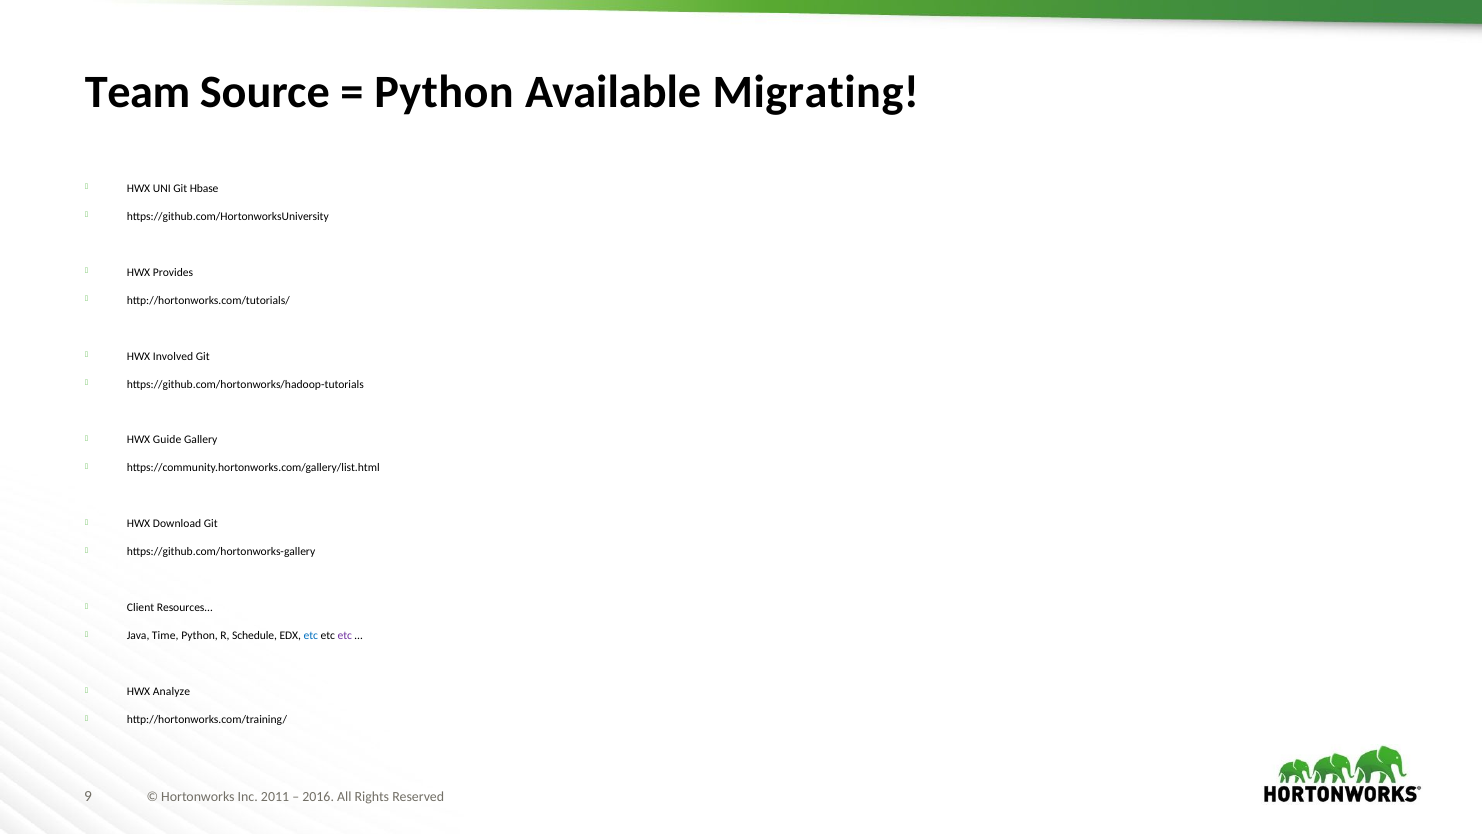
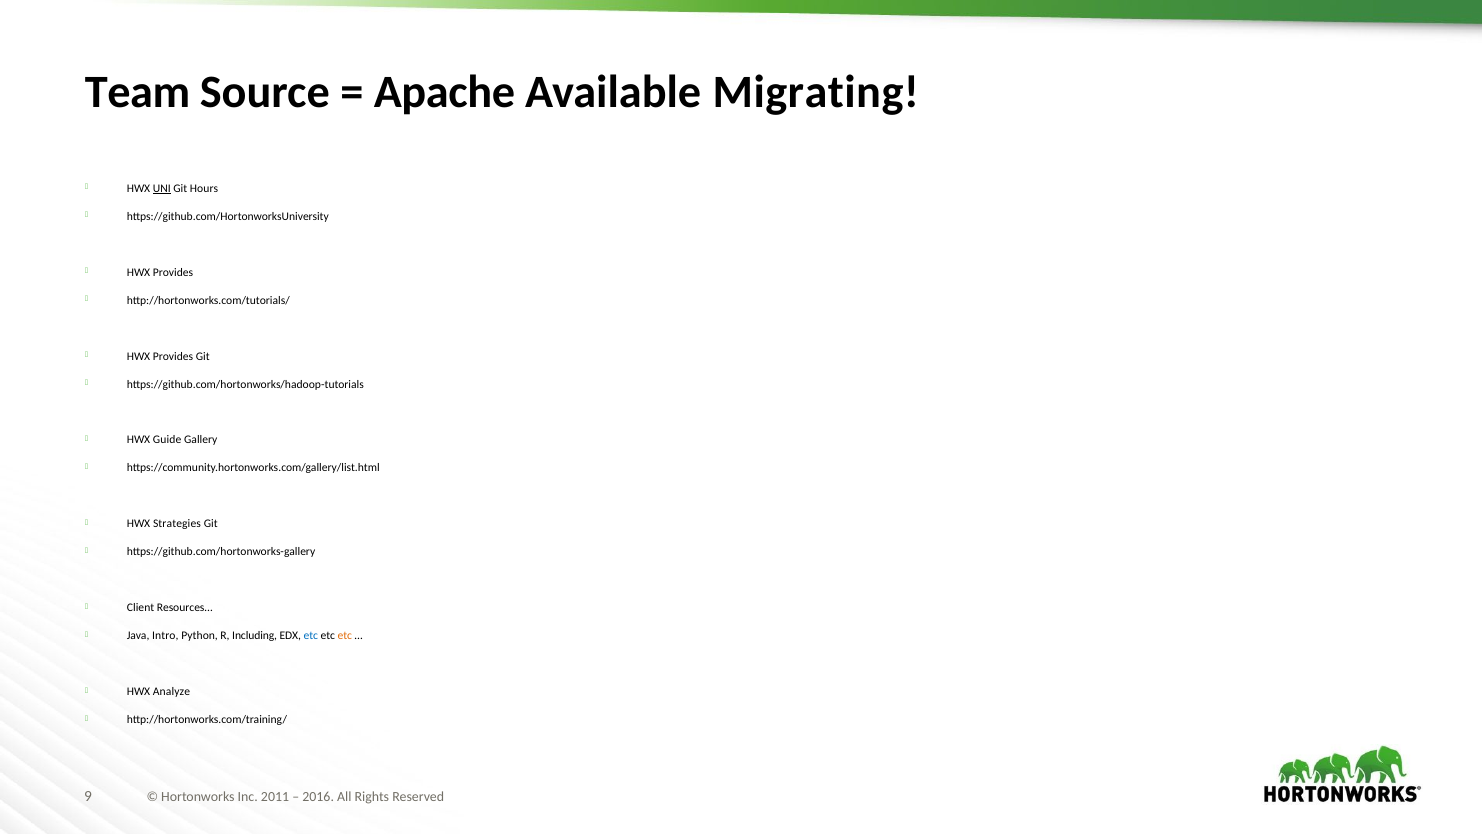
Python at (444, 92): Python -> Apache
UNI underline: none -> present
Hbase: Hbase -> Hours
Involved at (173, 356): Involved -> Provides
Download: Download -> Strategies
Time: Time -> Intro
Schedule: Schedule -> Including
etc at (345, 636) colour: purple -> orange
